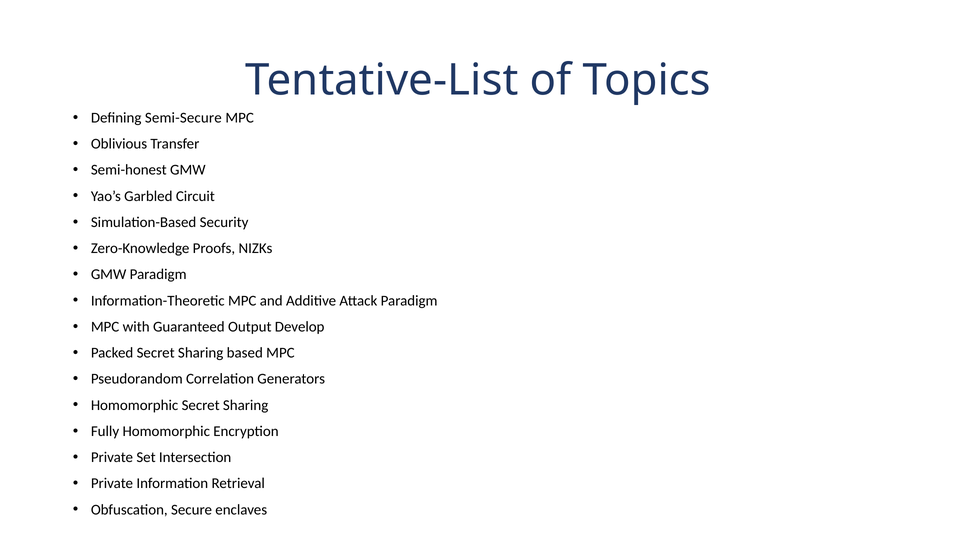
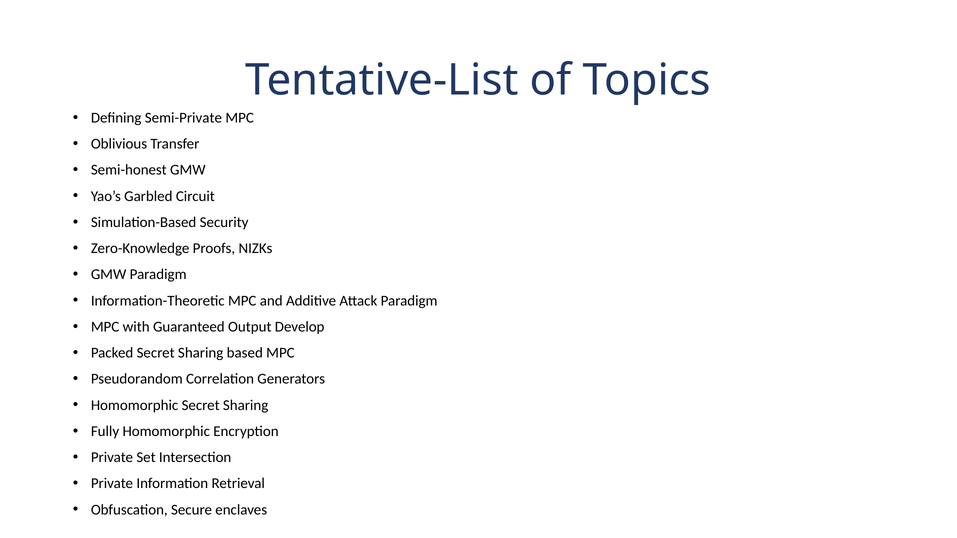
Semi-Secure: Semi-Secure -> Semi-Private
